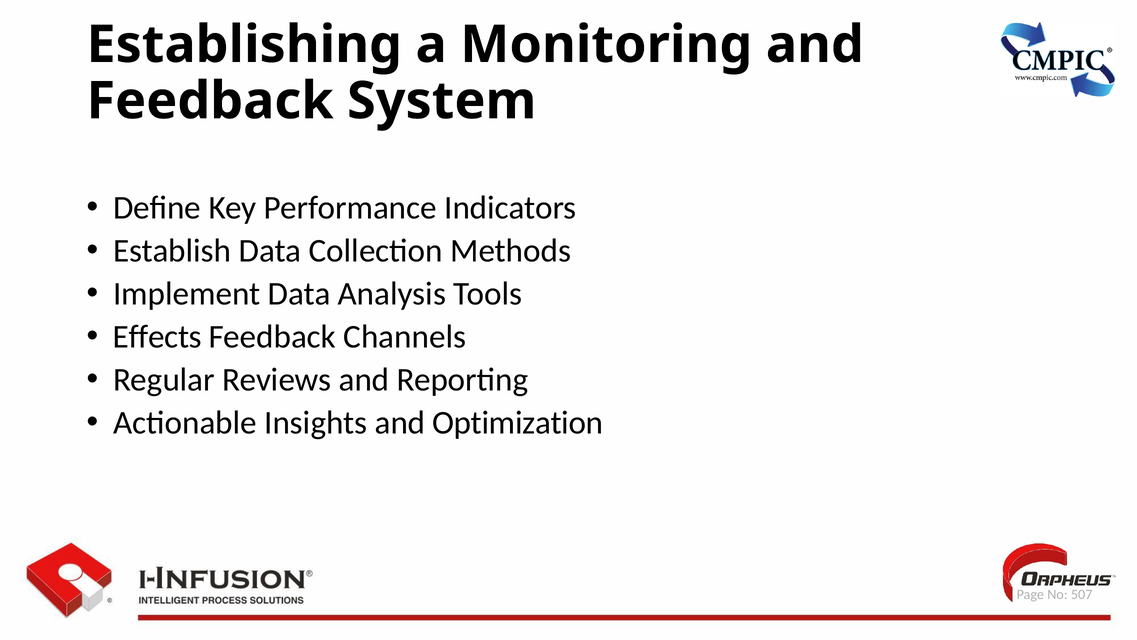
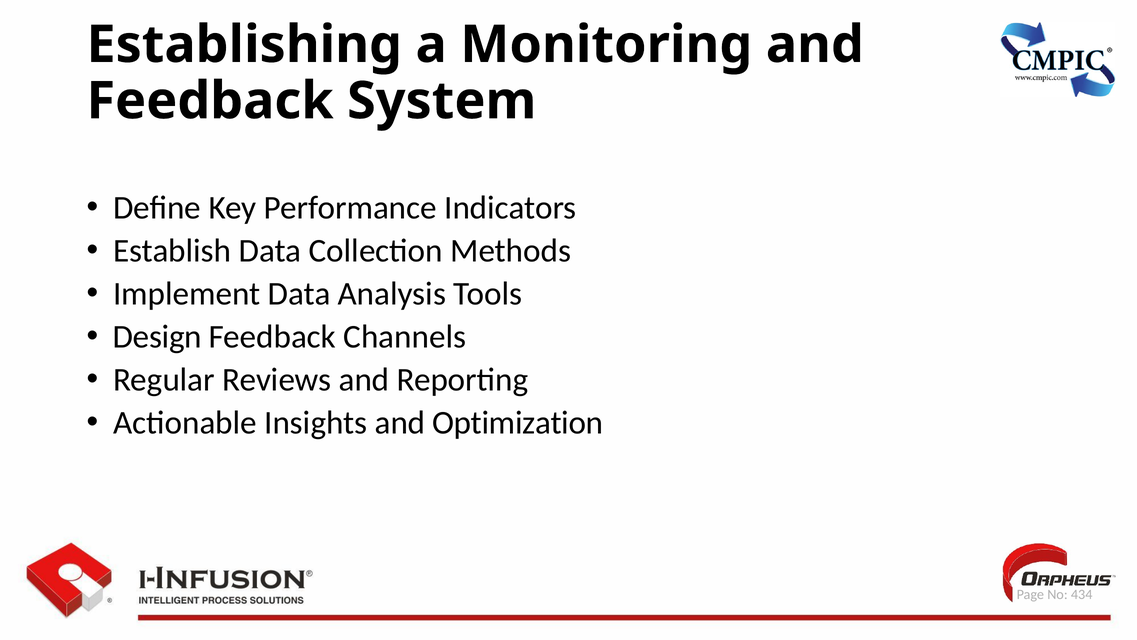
Effects: Effects -> Design
507: 507 -> 434
